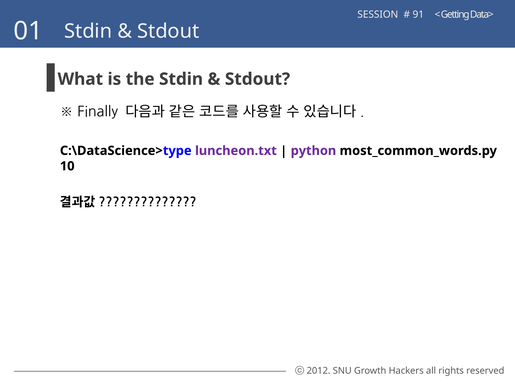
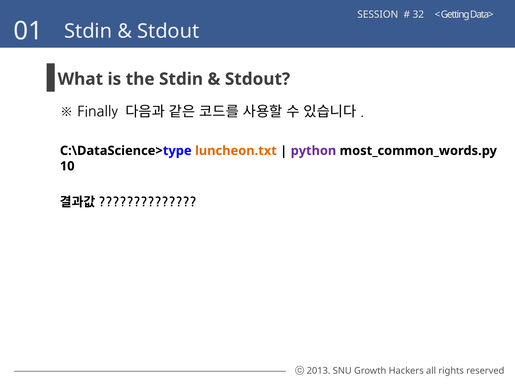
91: 91 -> 32
luncheon.txt colour: purple -> orange
2012: 2012 -> 2013
